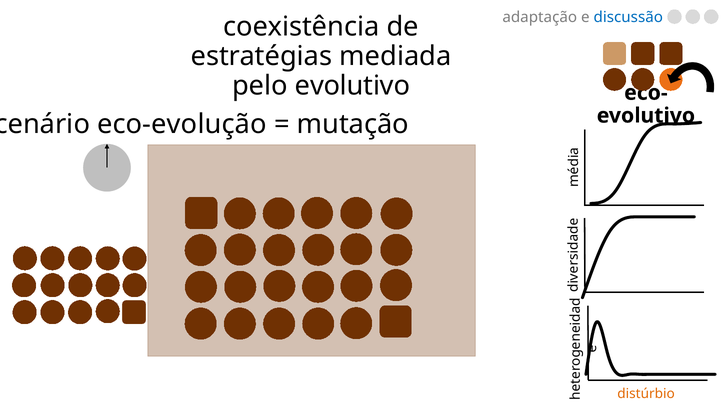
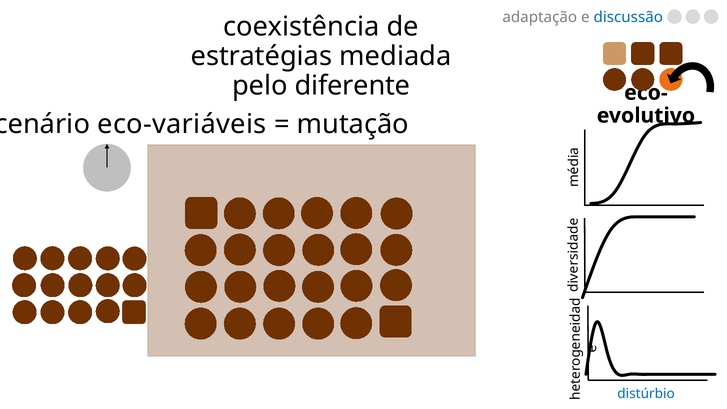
pelo evolutivo: evolutivo -> diferente
eco-evolução: eco-evolução -> eco-variáveis
distúrbio colour: orange -> blue
